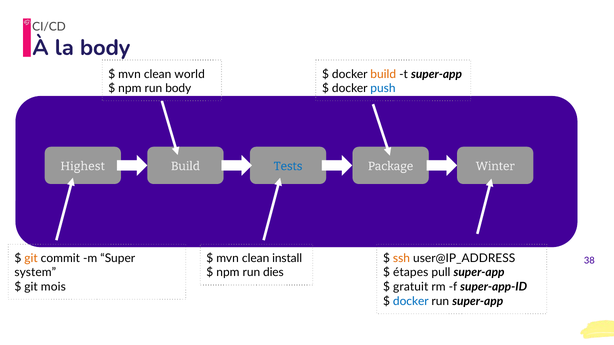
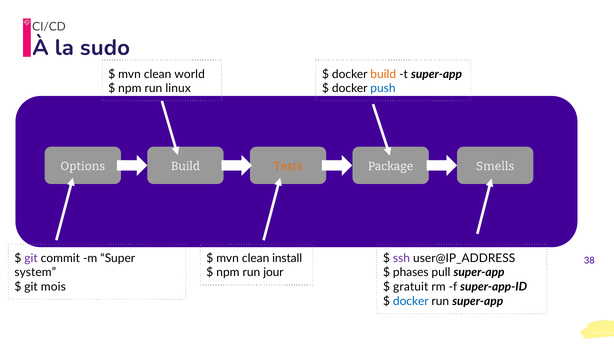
la body: body -> sudo
run body: body -> linux
Highest: Highest -> Options
Tests colour: blue -> orange
Winter: Winter -> Smells
ssh colour: orange -> purple
git at (31, 259) colour: orange -> purple
dies: dies -> jour
étapes: étapes -> phases
